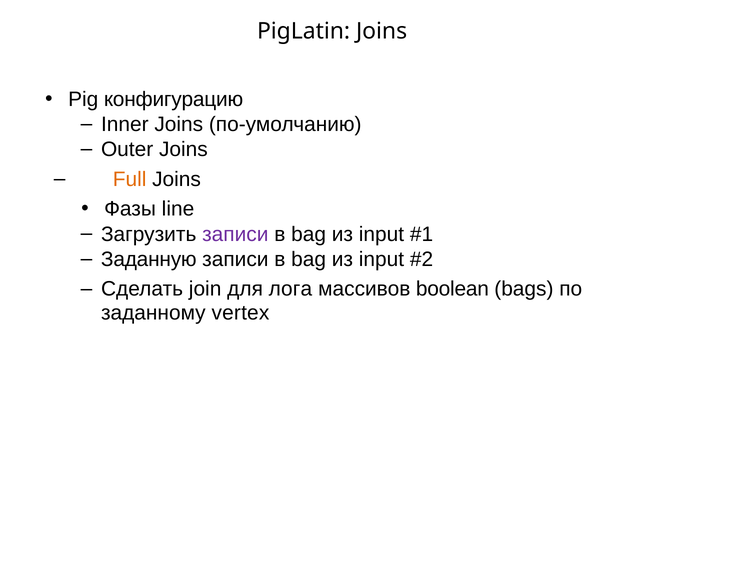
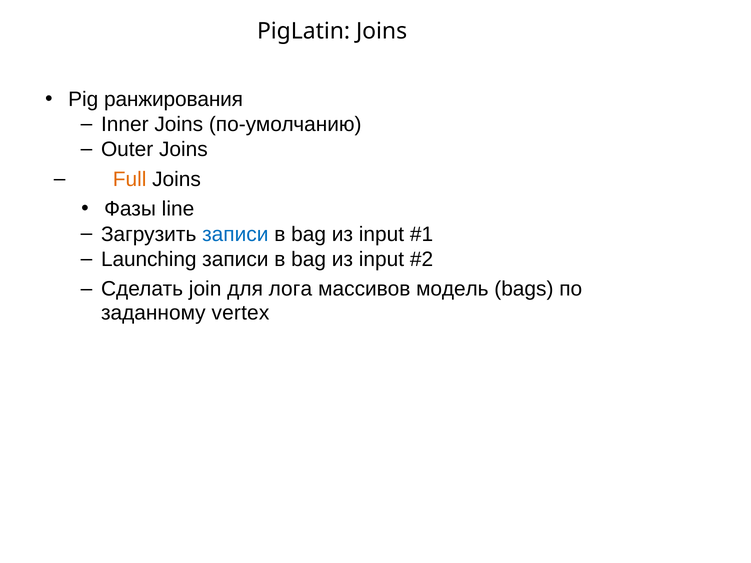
конфигурацию: конфигурацию -> ранжирования
записи at (235, 234) colour: purple -> blue
Заданную: Заданную -> Launching
boolean: boolean -> модель
